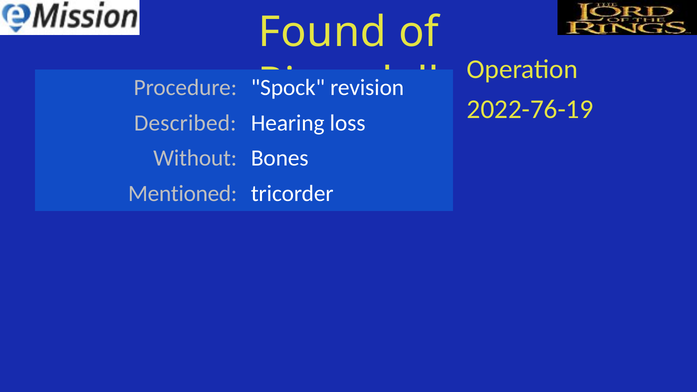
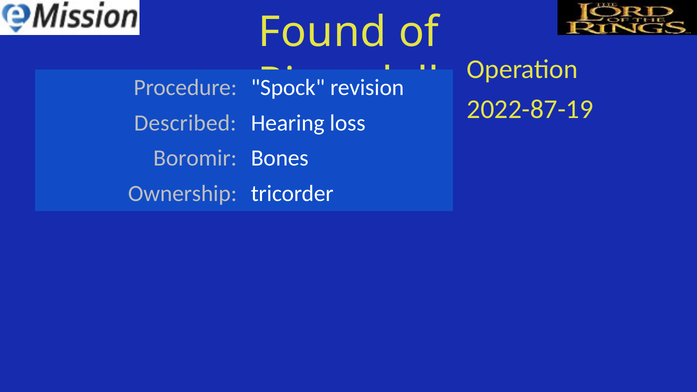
2022-76-19: 2022-76-19 -> 2022-87-19
Without: Without -> Boromir
Mentioned: Mentioned -> Ownership
